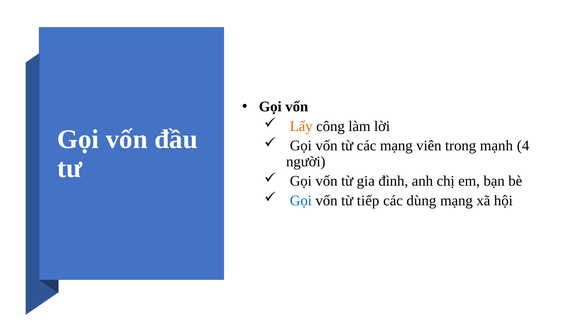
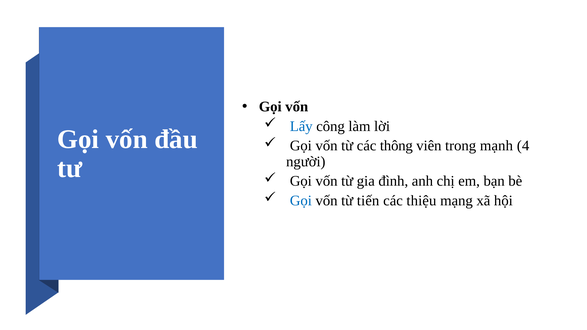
Lấy colour: orange -> blue
các mạng: mạng -> thông
tiếp: tiếp -> tiến
dùng: dùng -> thiệu
